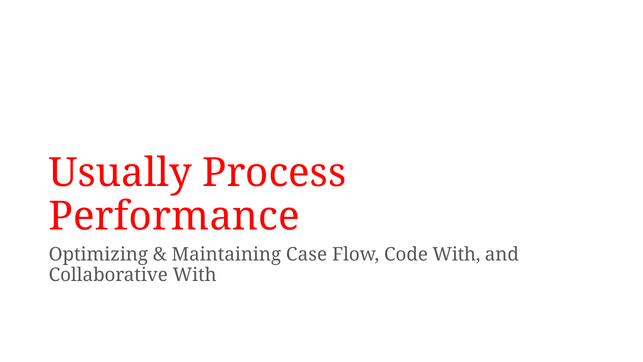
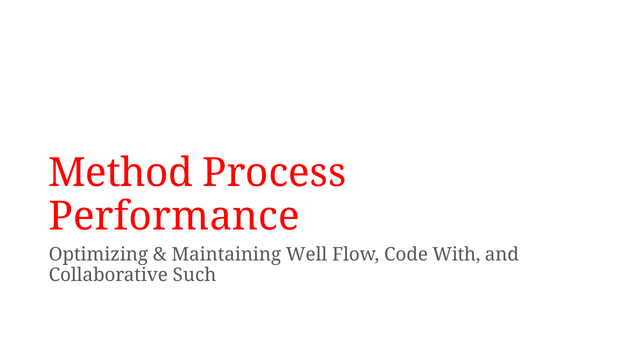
Usually: Usually -> Method
Case: Case -> Well
Collaborative With: With -> Such
